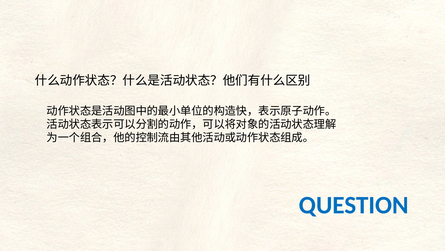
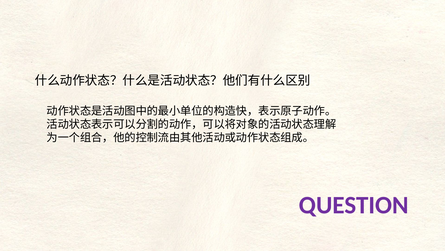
QUESTION colour: blue -> purple
